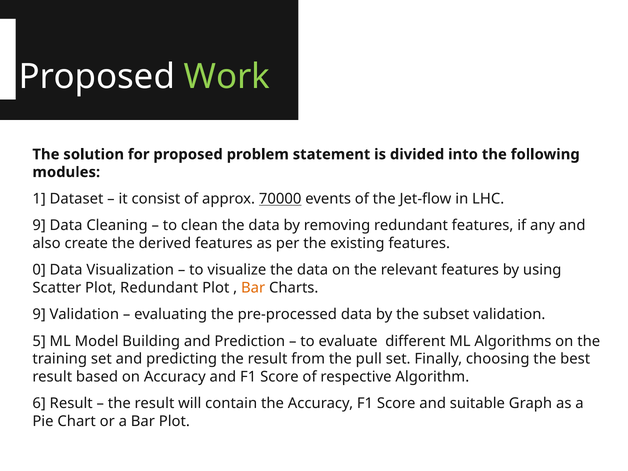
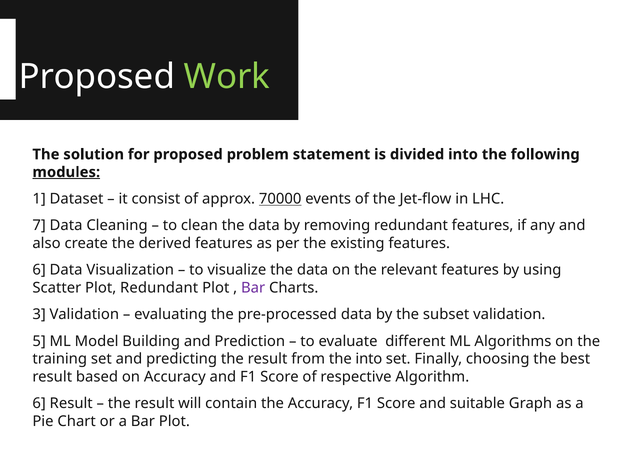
modules underline: none -> present
9 at (39, 226): 9 -> 7
0 at (39, 270): 0 -> 6
Bar at (253, 288) colour: orange -> purple
9 at (39, 315): 9 -> 3
the pull: pull -> into
